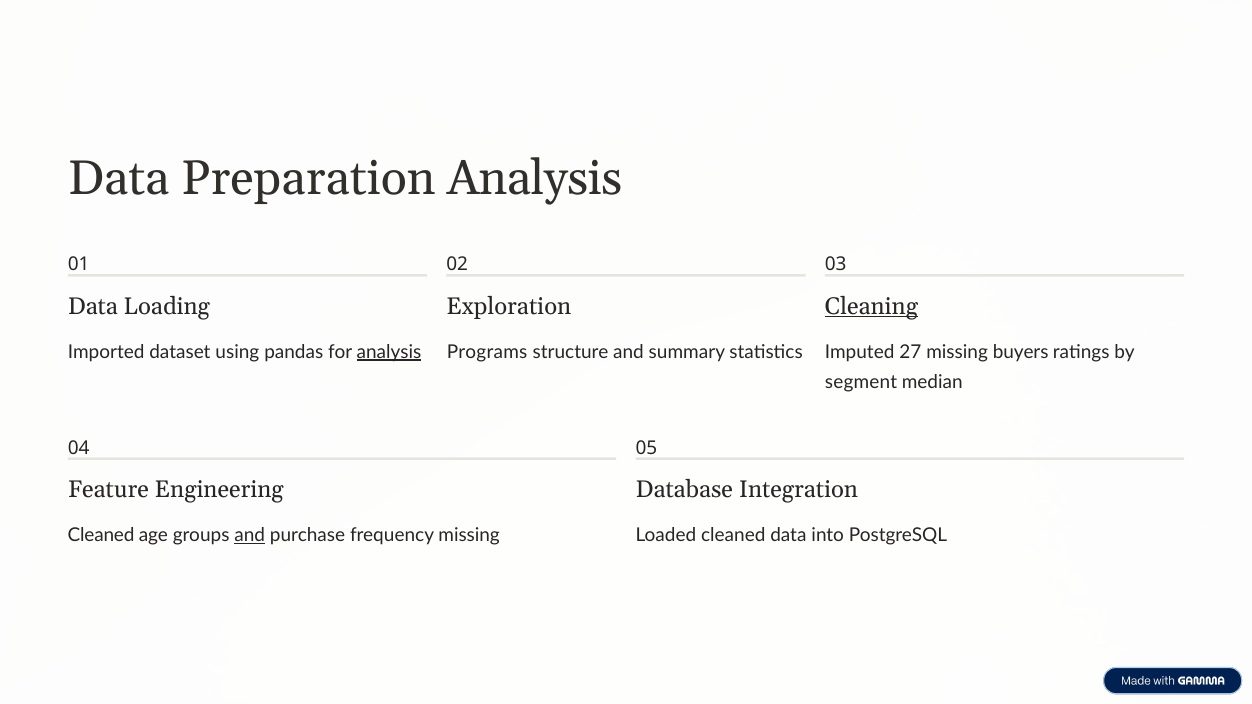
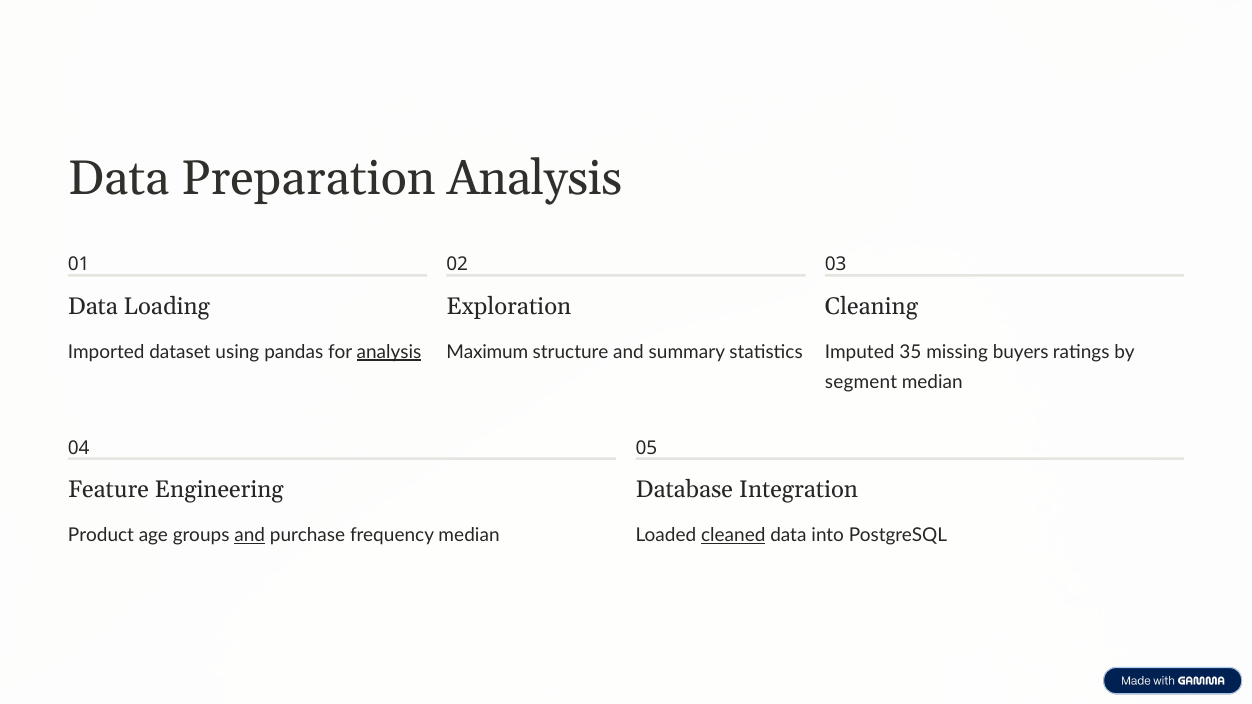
Cleaning underline: present -> none
Programs: Programs -> Maximum
27: 27 -> 35
Cleaned at (101, 535): Cleaned -> Product
frequency missing: missing -> median
cleaned at (733, 535) underline: none -> present
